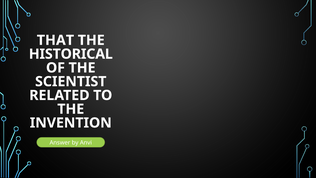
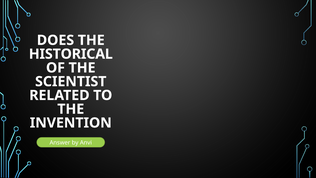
THAT: THAT -> DOES
